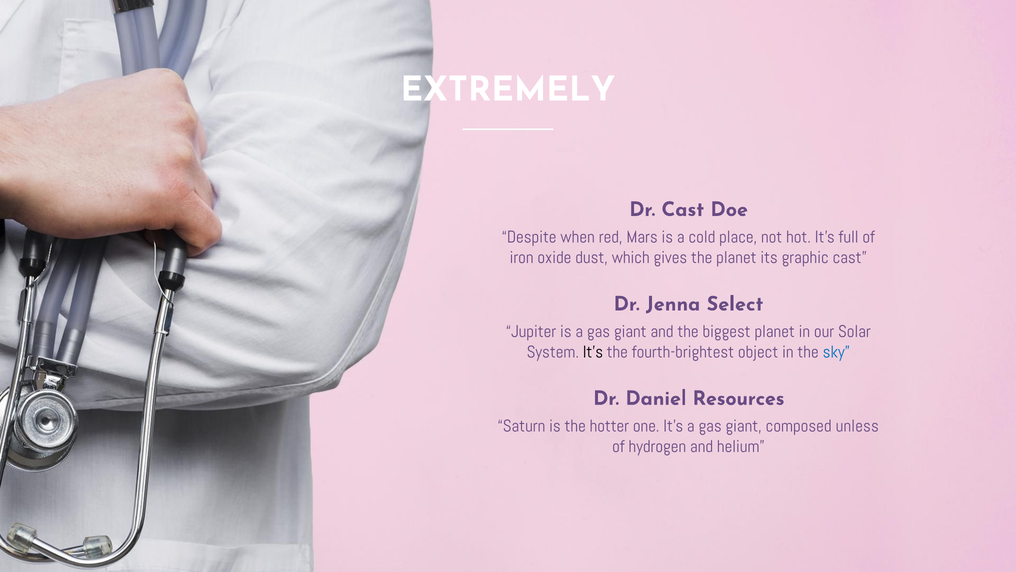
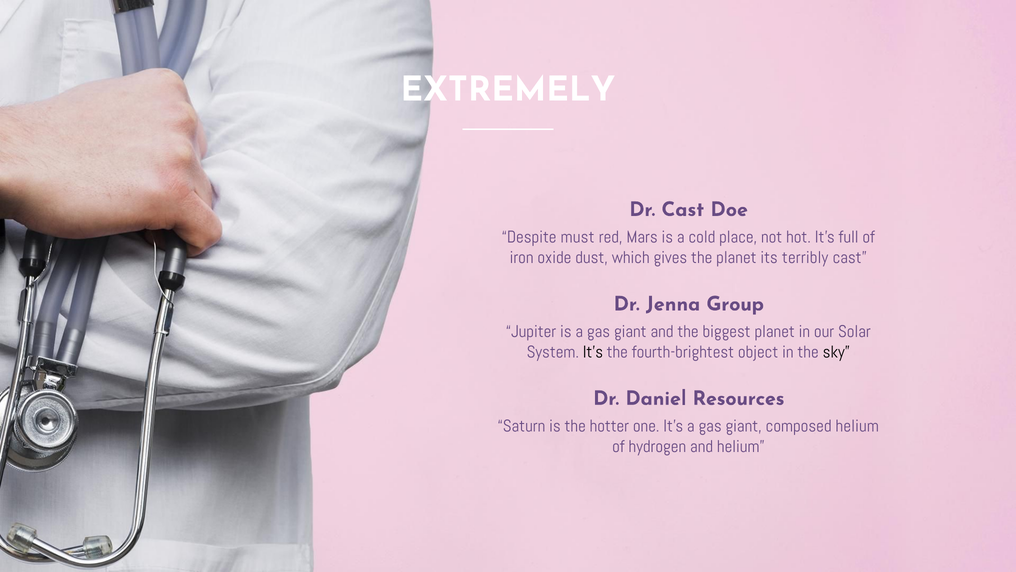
when: when -> must
graphic: graphic -> terribly
Select: Select -> Group
sky colour: blue -> black
composed unless: unless -> helium
